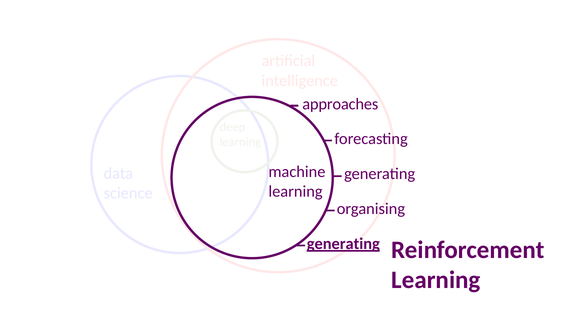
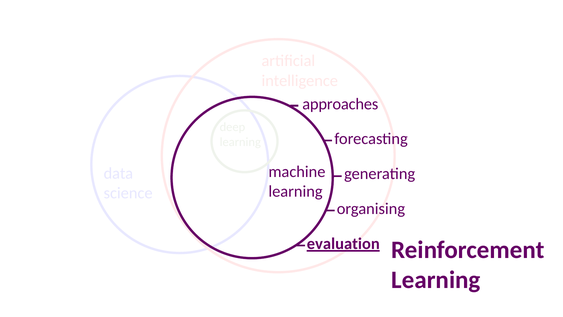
generating at (343, 244): generating -> evaluation
